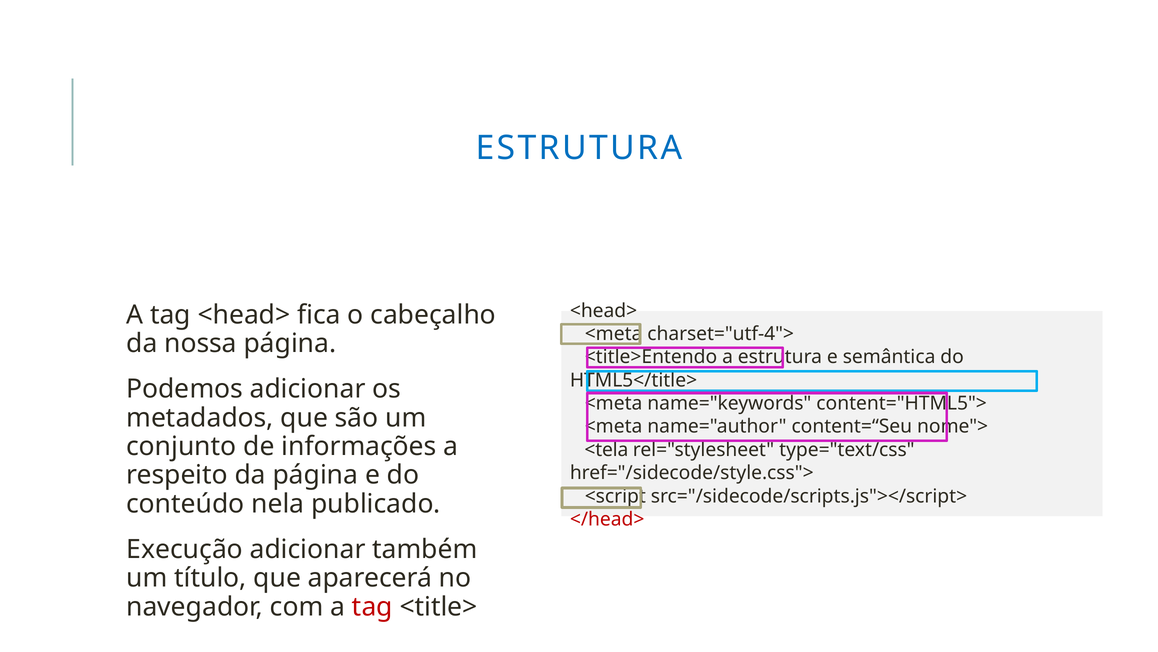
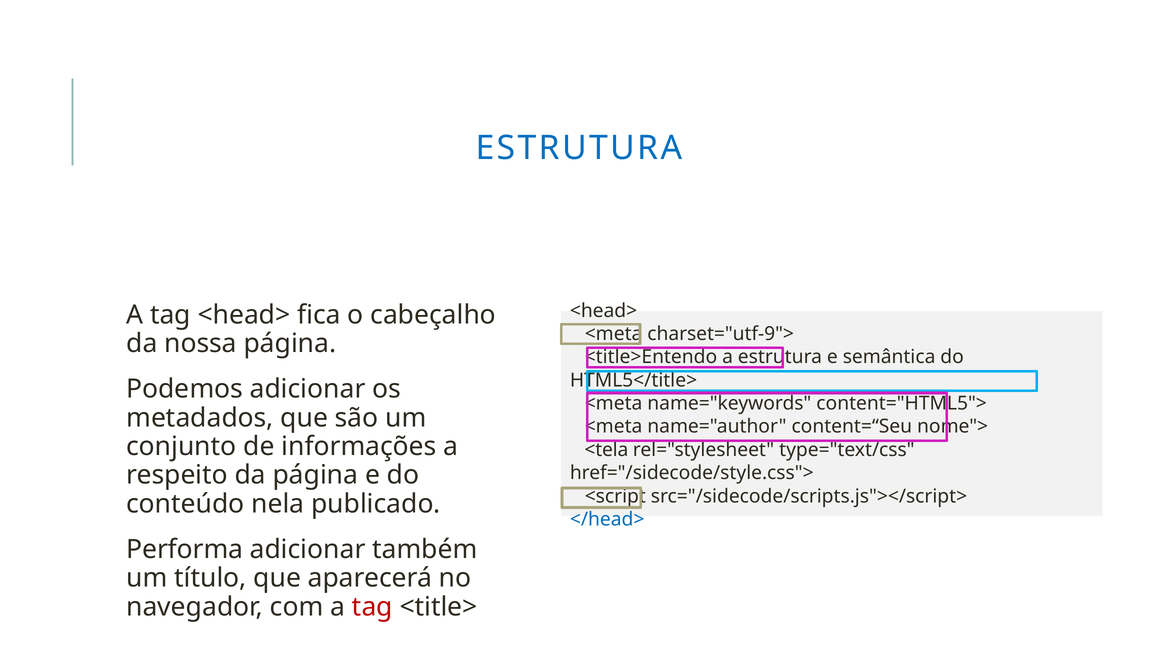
charset="utf-4">: charset="utf-4"> -> charset="utf-9">
</head> colour: red -> blue
Execução: Execução -> Performa
